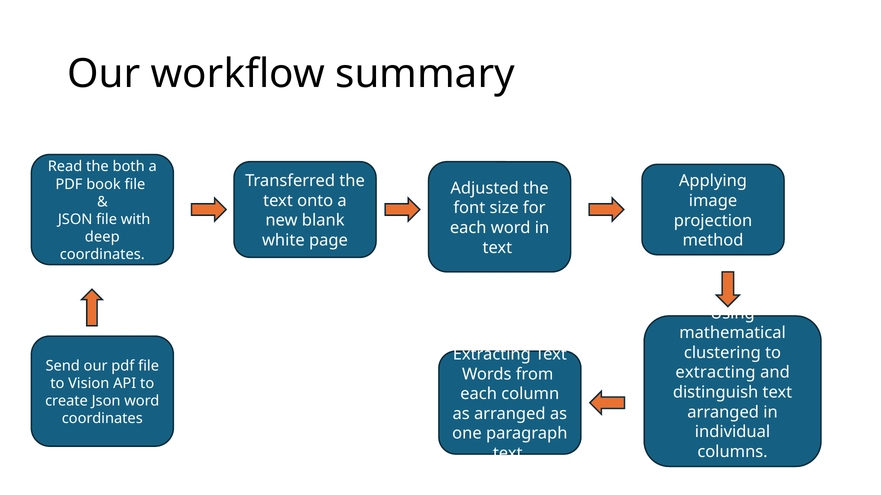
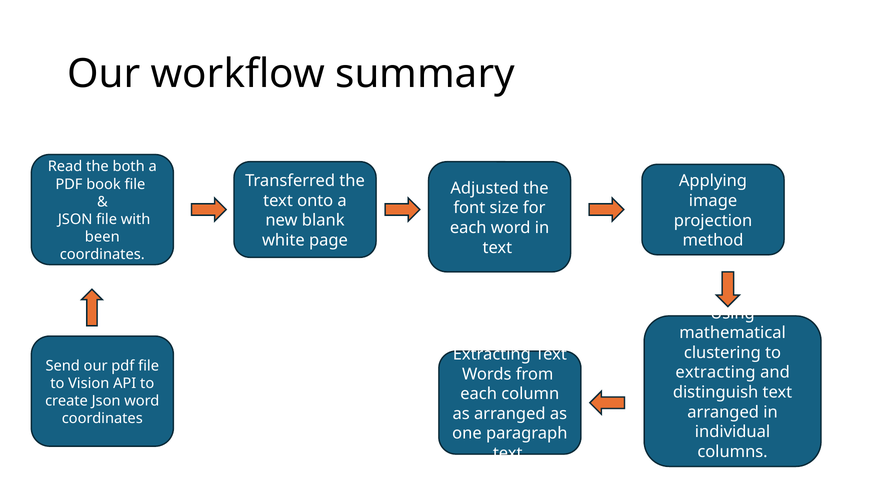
deep: deep -> been
